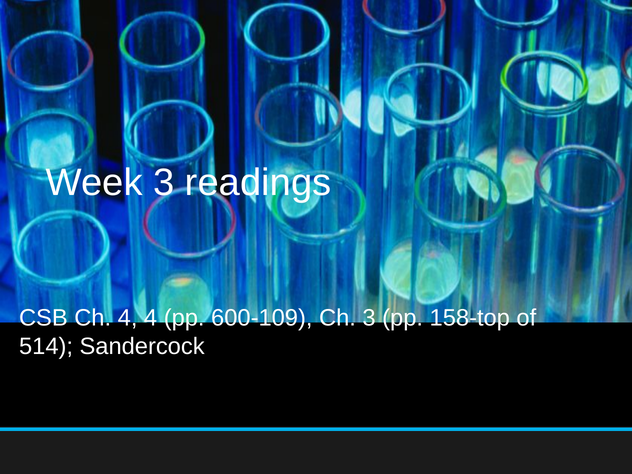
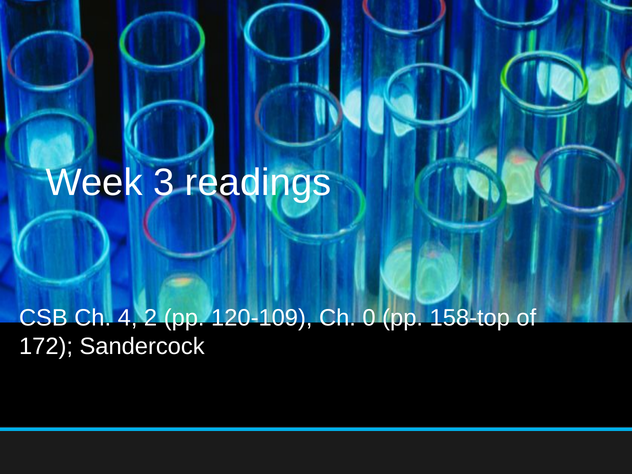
4 4: 4 -> 2
600-109: 600-109 -> 120-109
Ch 3: 3 -> 0
514: 514 -> 172
